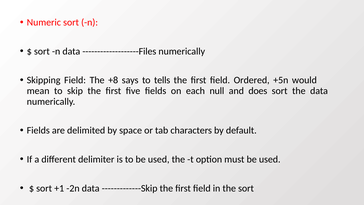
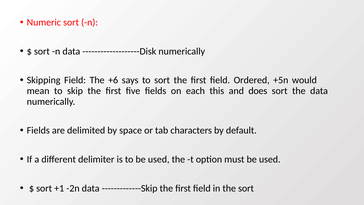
-------------------Files: -------------------Files -> -------------------Disk
+8: +8 -> +6
to tells: tells -> sort
null: null -> this
